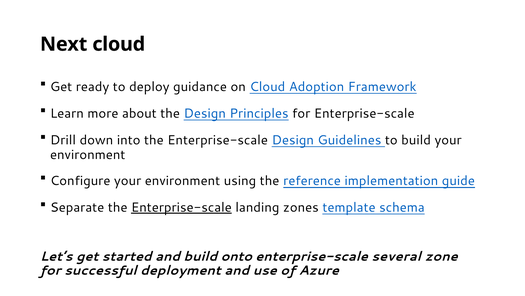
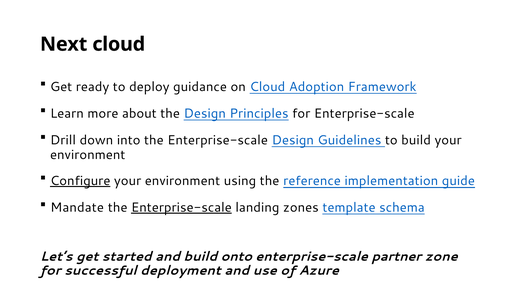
Configure underline: none -> present
Separate: Separate -> Mandate
several: several -> partner
